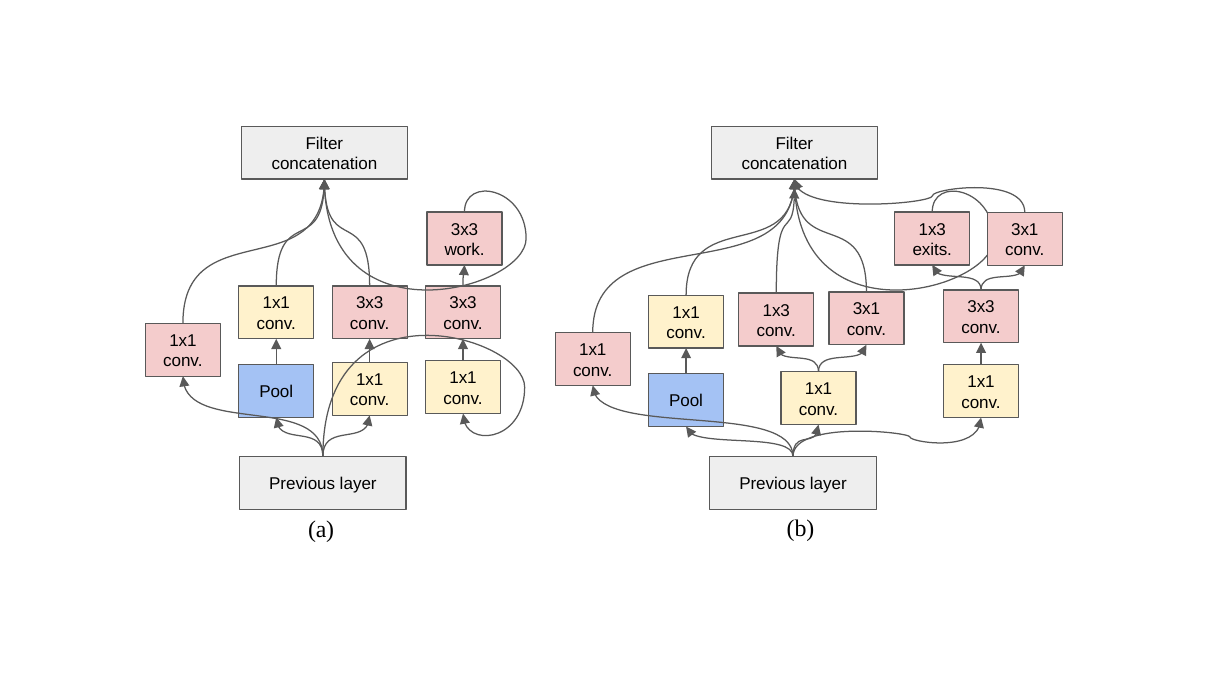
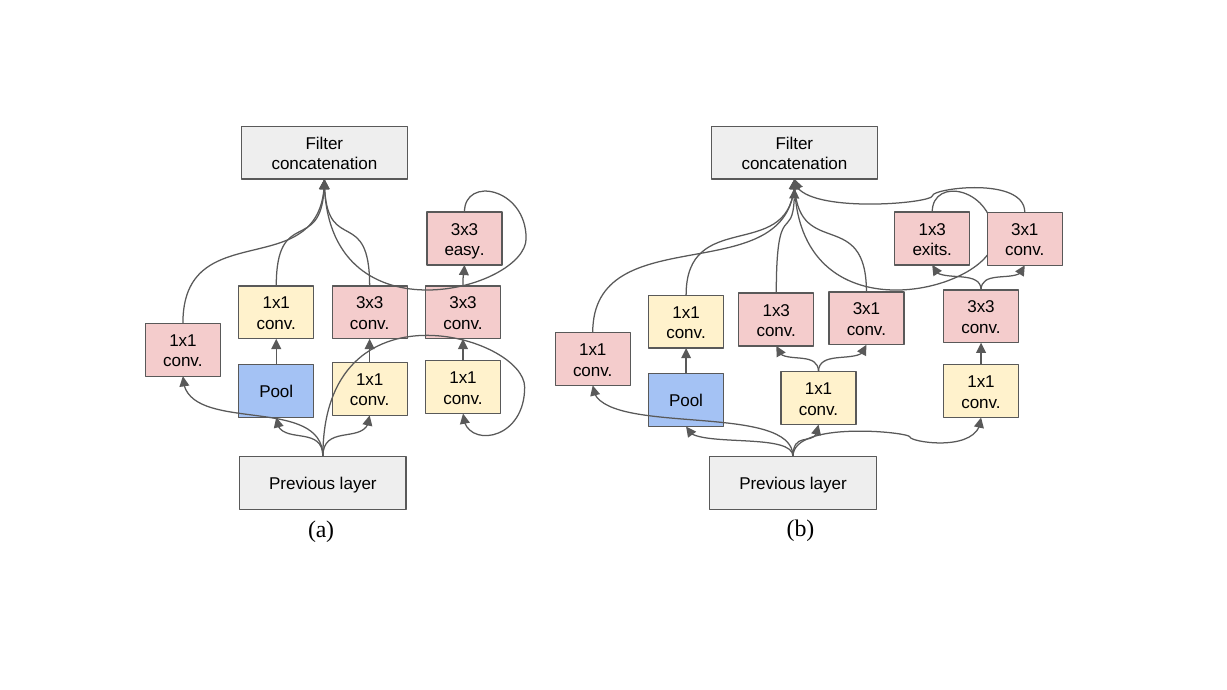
work: work -> easy
